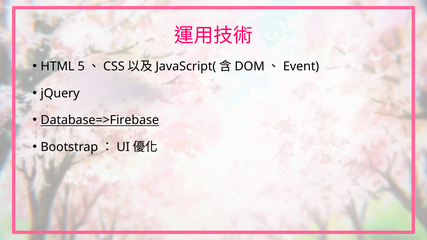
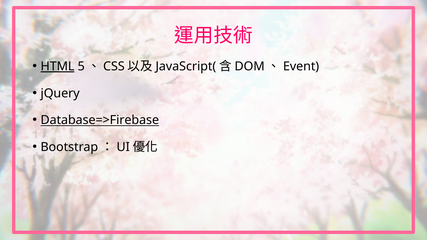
HTML underline: none -> present
